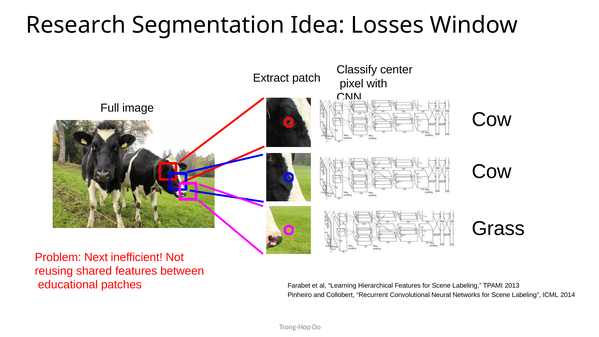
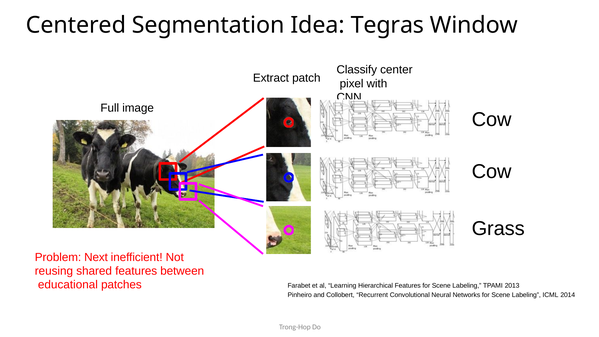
Research: Research -> Centered
Losses: Losses -> Tegras
